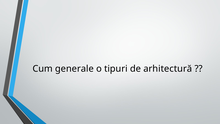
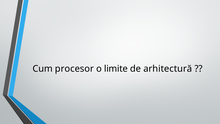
generale: generale -> procesor
tipuri: tipuri -> limite
